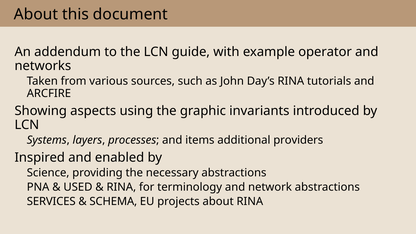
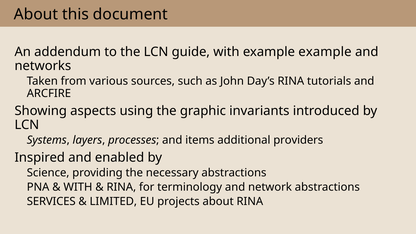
example operator: operator -> example
USED at (78, 187): USED -> WITH
SCHEMA: SCHEMA -> LIMITED
